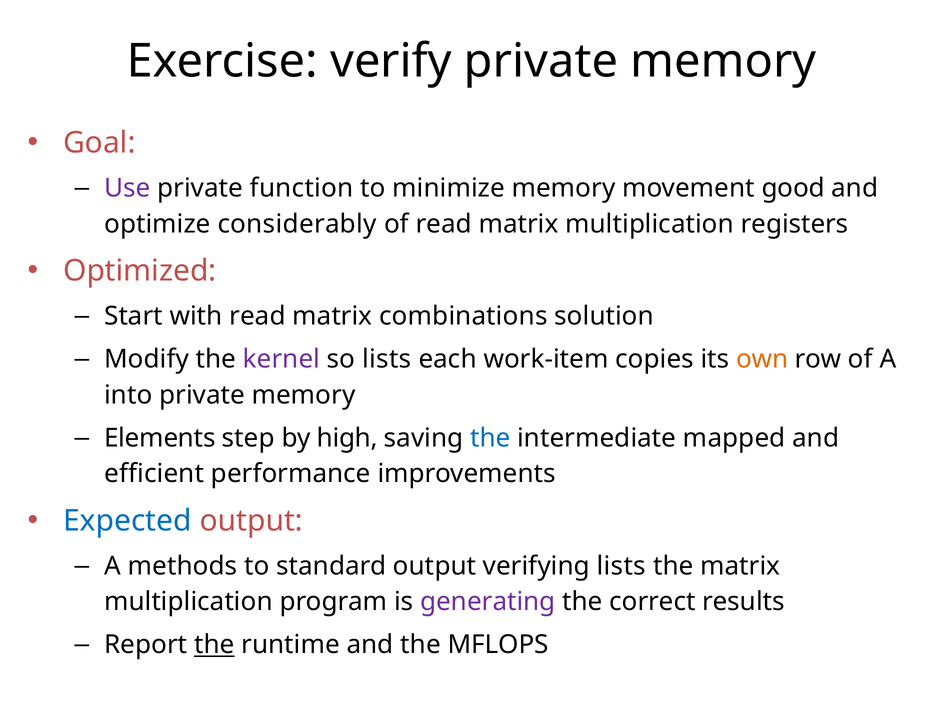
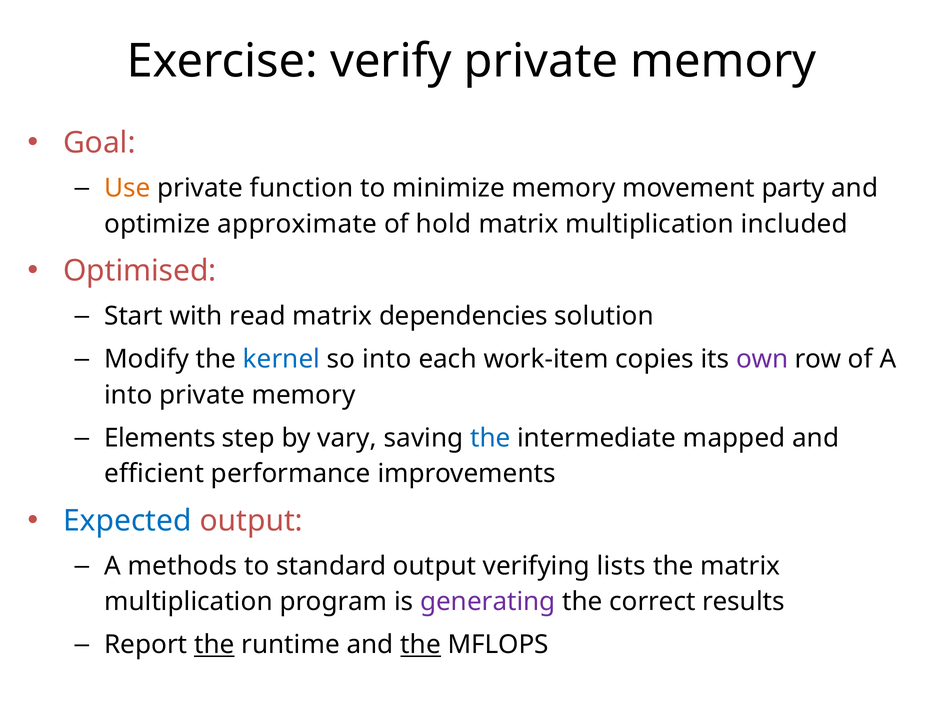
Use colour: purple -> orange
good: good -> party
considerably: considerably -> approximate
of read: read -> hold
registers: registers -> included
Optimized: Optimized -> Optimised
combinations: combinations -> dependencies
kernel colour: purple -> blue
so lists: lists -> into
own colour: orange -> purple
high: high -> vary
the at (421, 645) underline: none -> present
